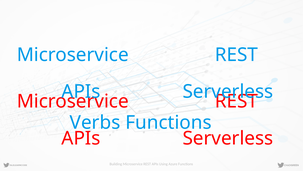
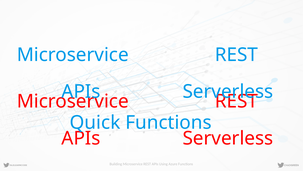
Verbs: Verbs -> Quick
